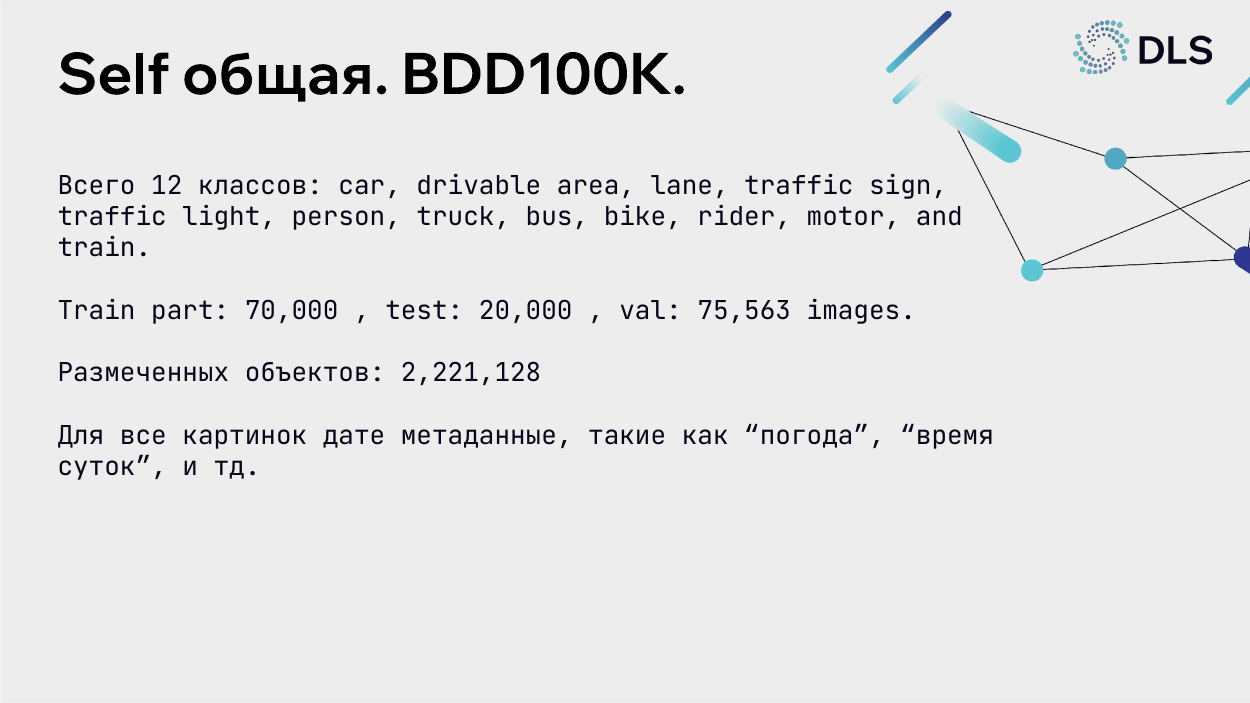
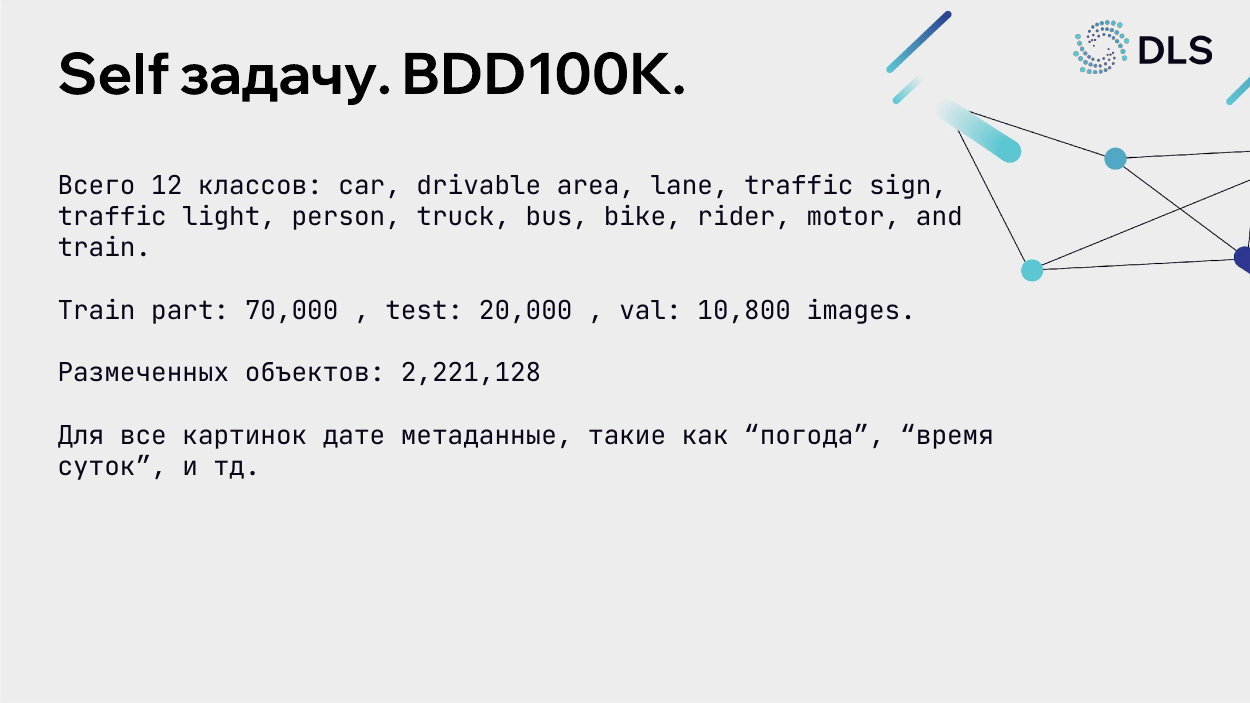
общая: общая -> задачу
75,563: 75,563 -> 10,800
